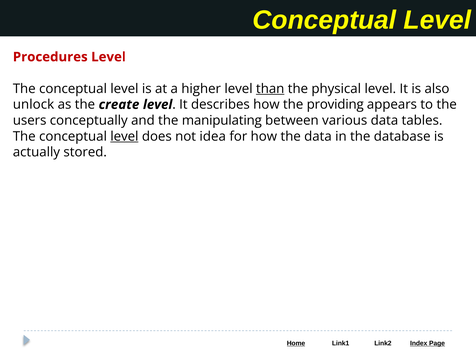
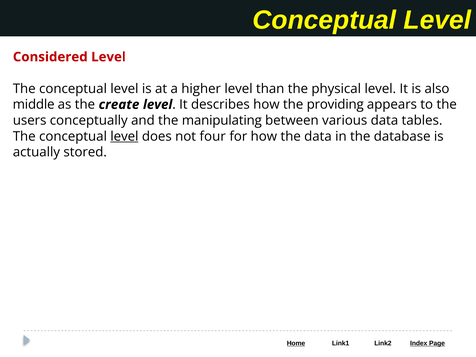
Procedures: Procedures -> Considered
than underline: present -> none
unlock: unlock -> middle
idea: idea -> four
